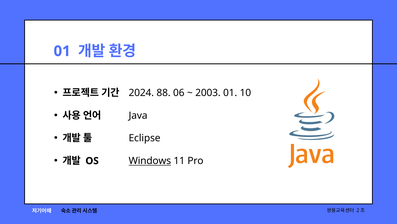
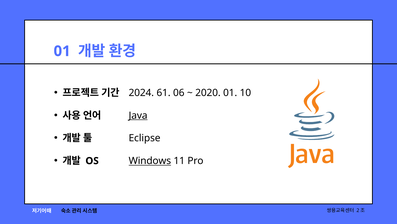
88: 88 -> 61
2003: 2003 -> 2020
Java underline: none -> present
